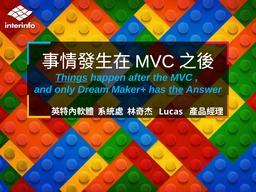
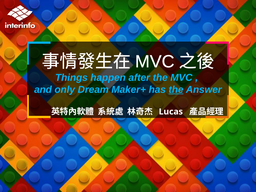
Things underline: present -> none
